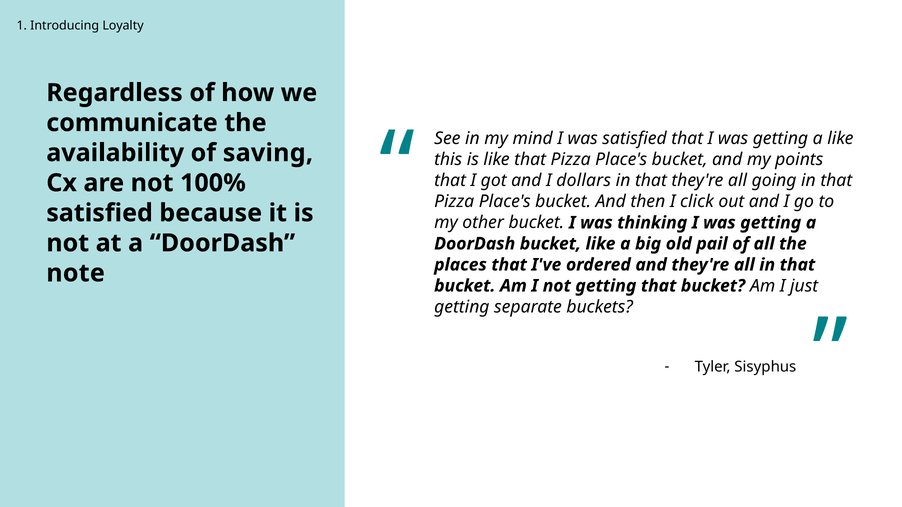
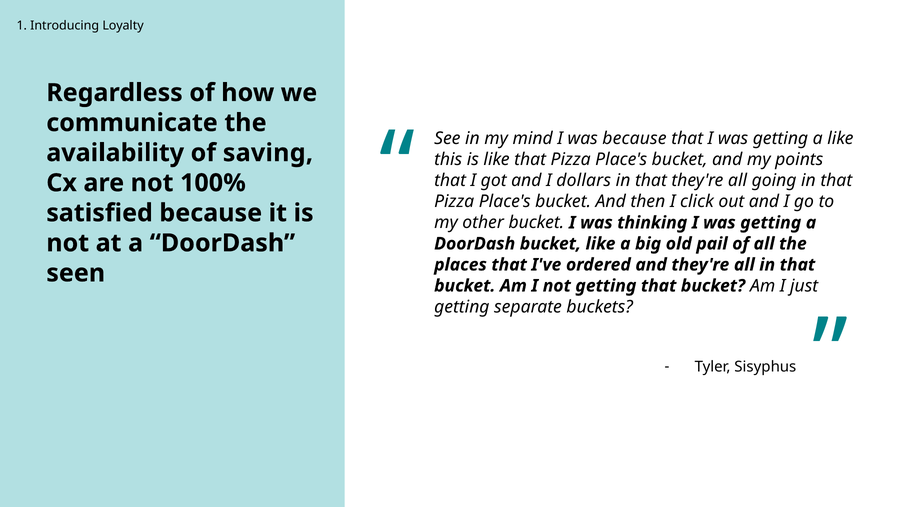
was satisfied: satisfied -> because
note: note -> seen
